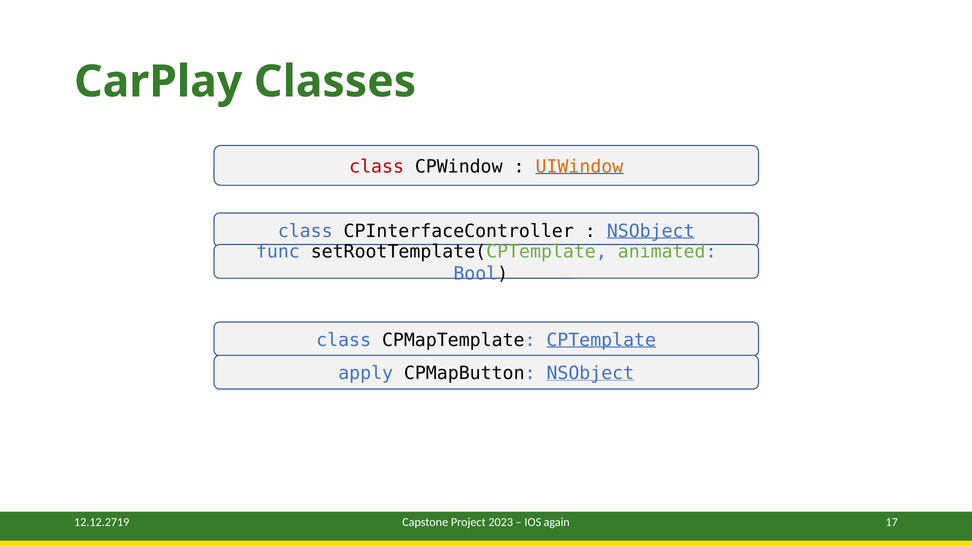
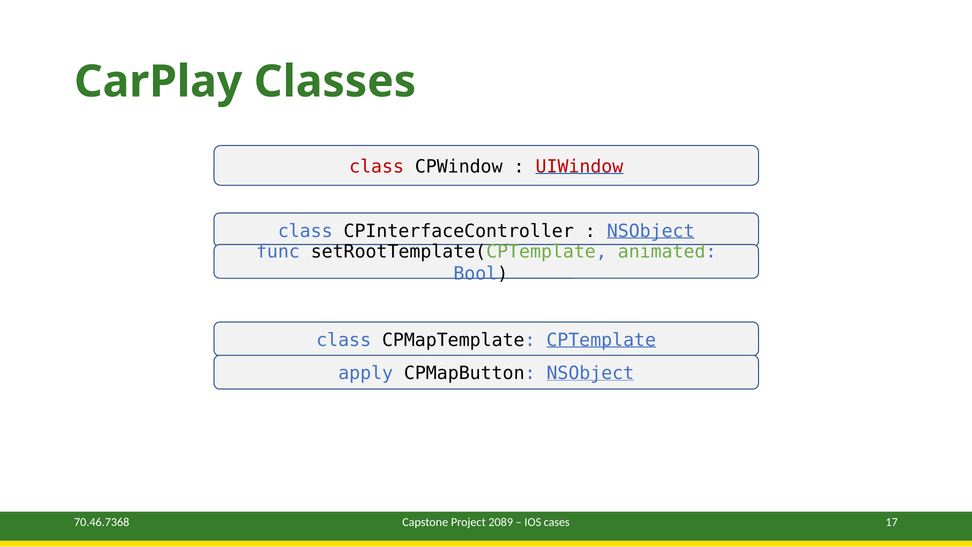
UIWindow colour: orange -> red
12.12.2719: 12.12.2719 -> 70.46.7368
2023: 2023 -> 2089
again: again -> cases
